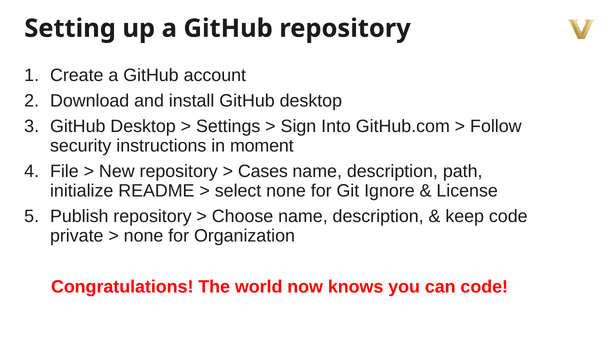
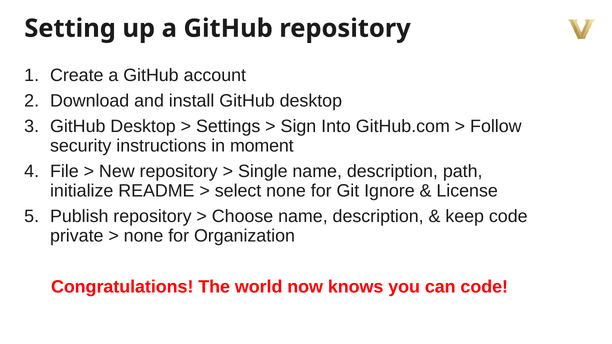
Cases: Cases -> Single
